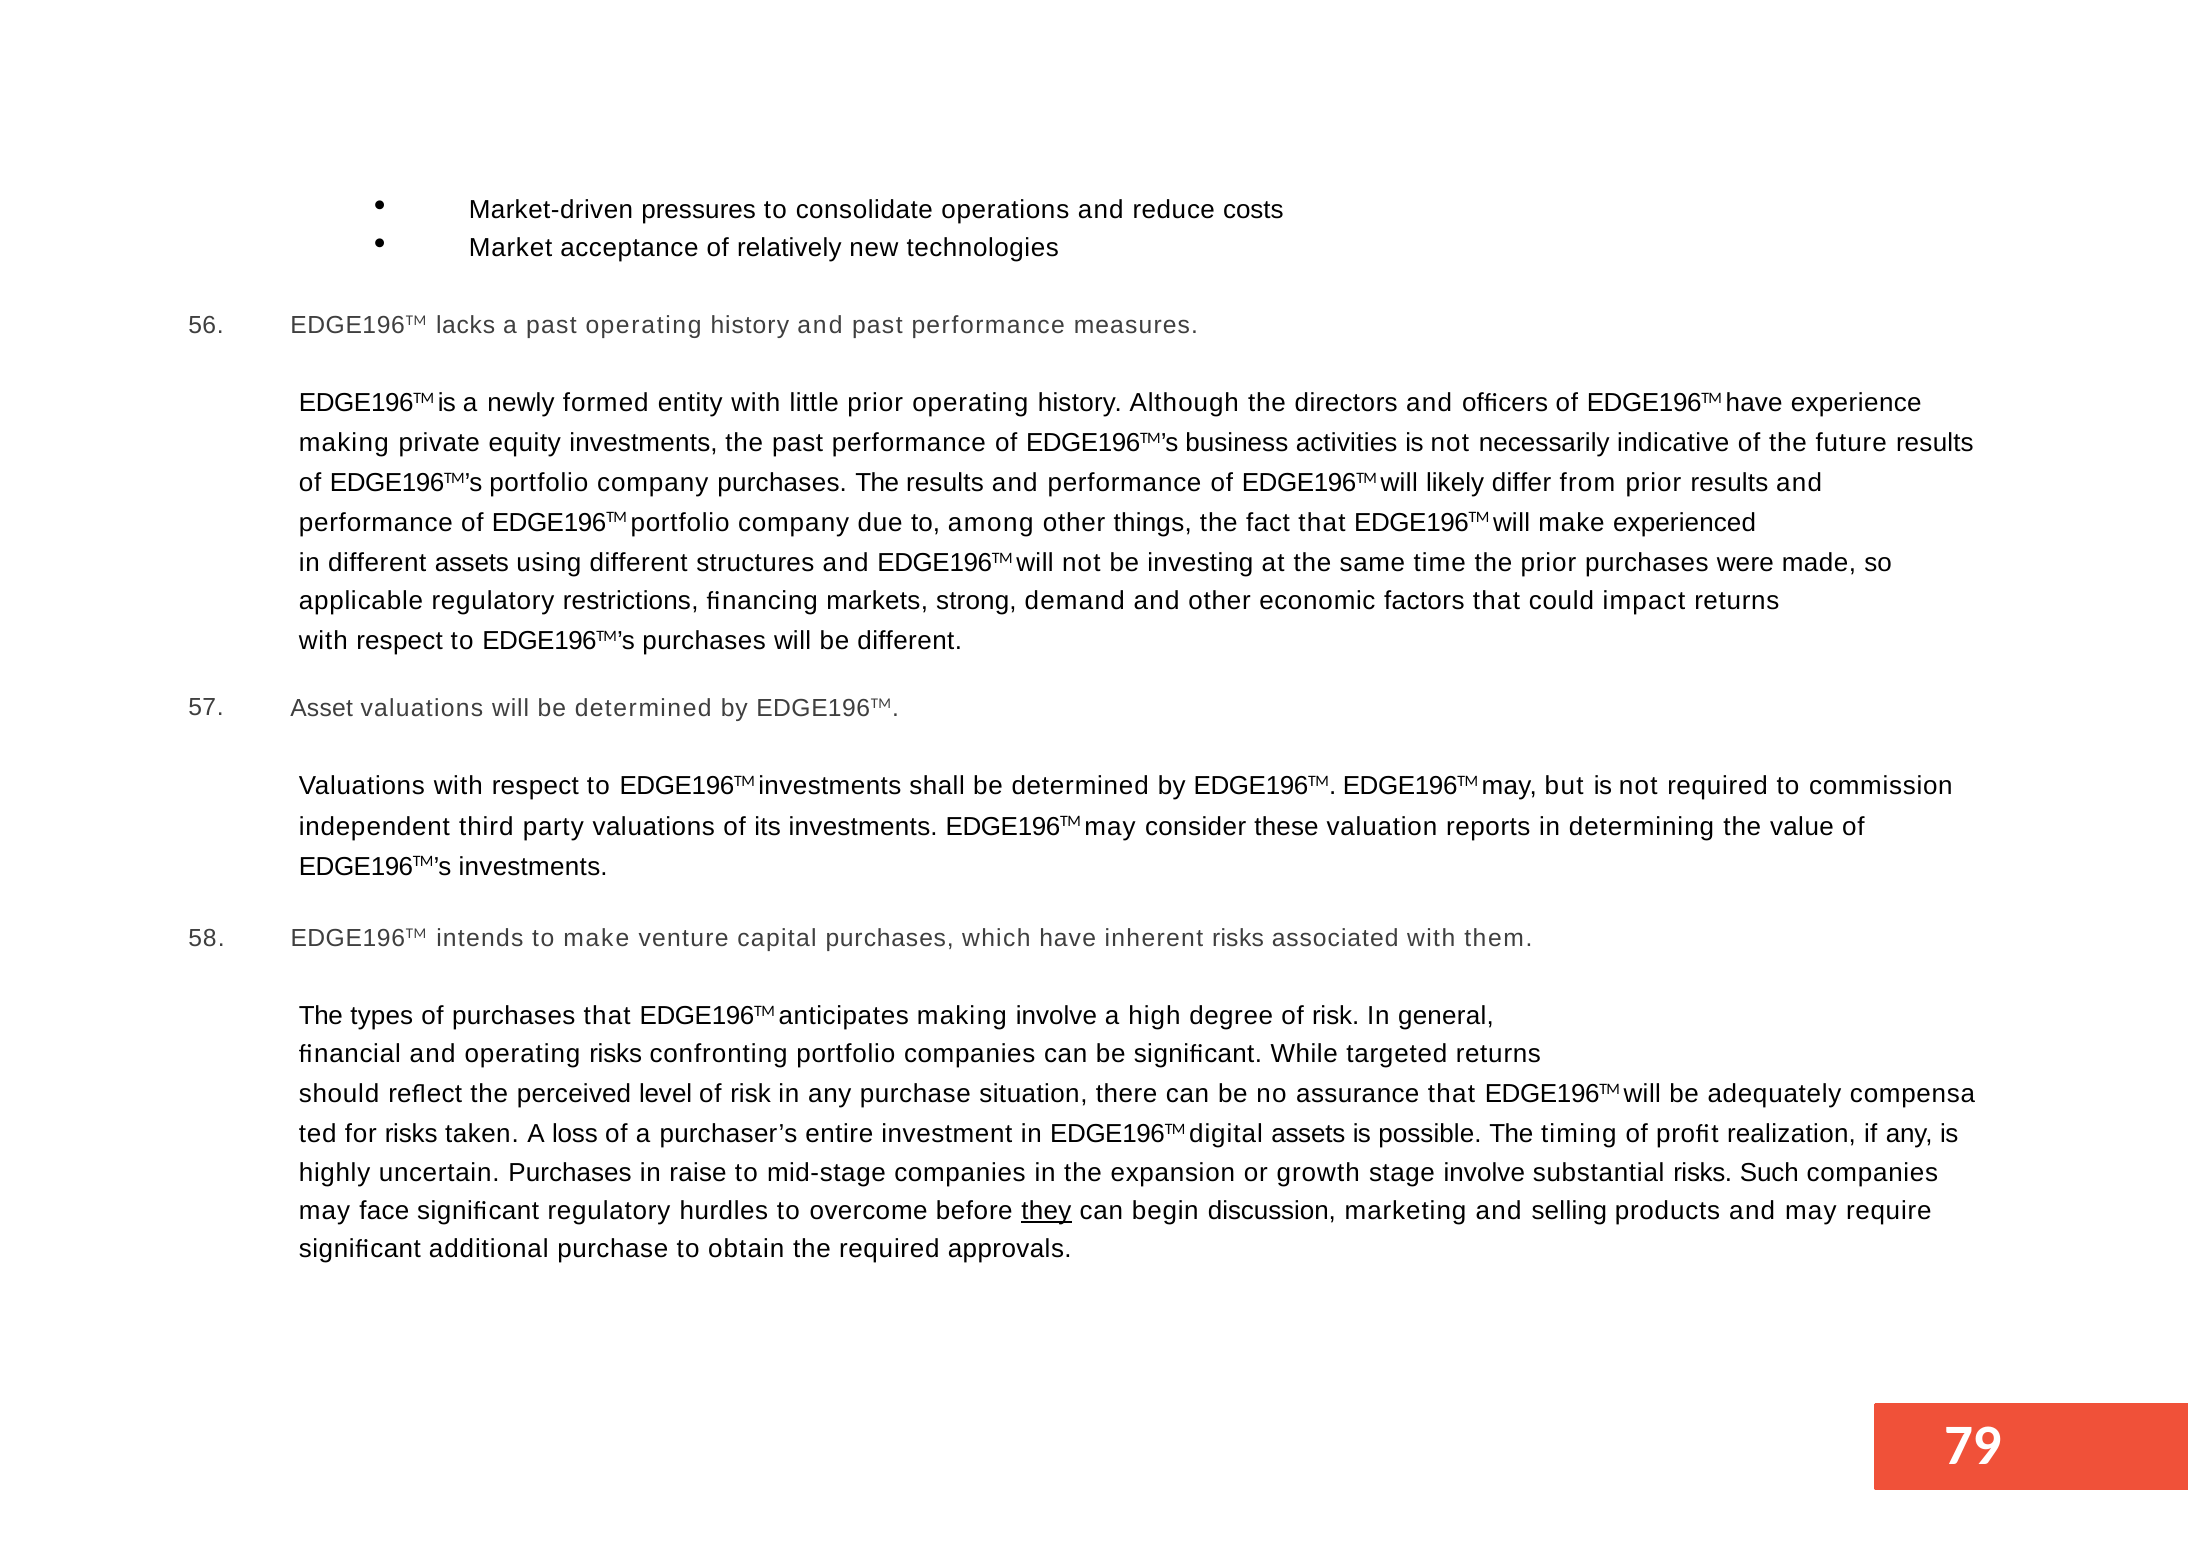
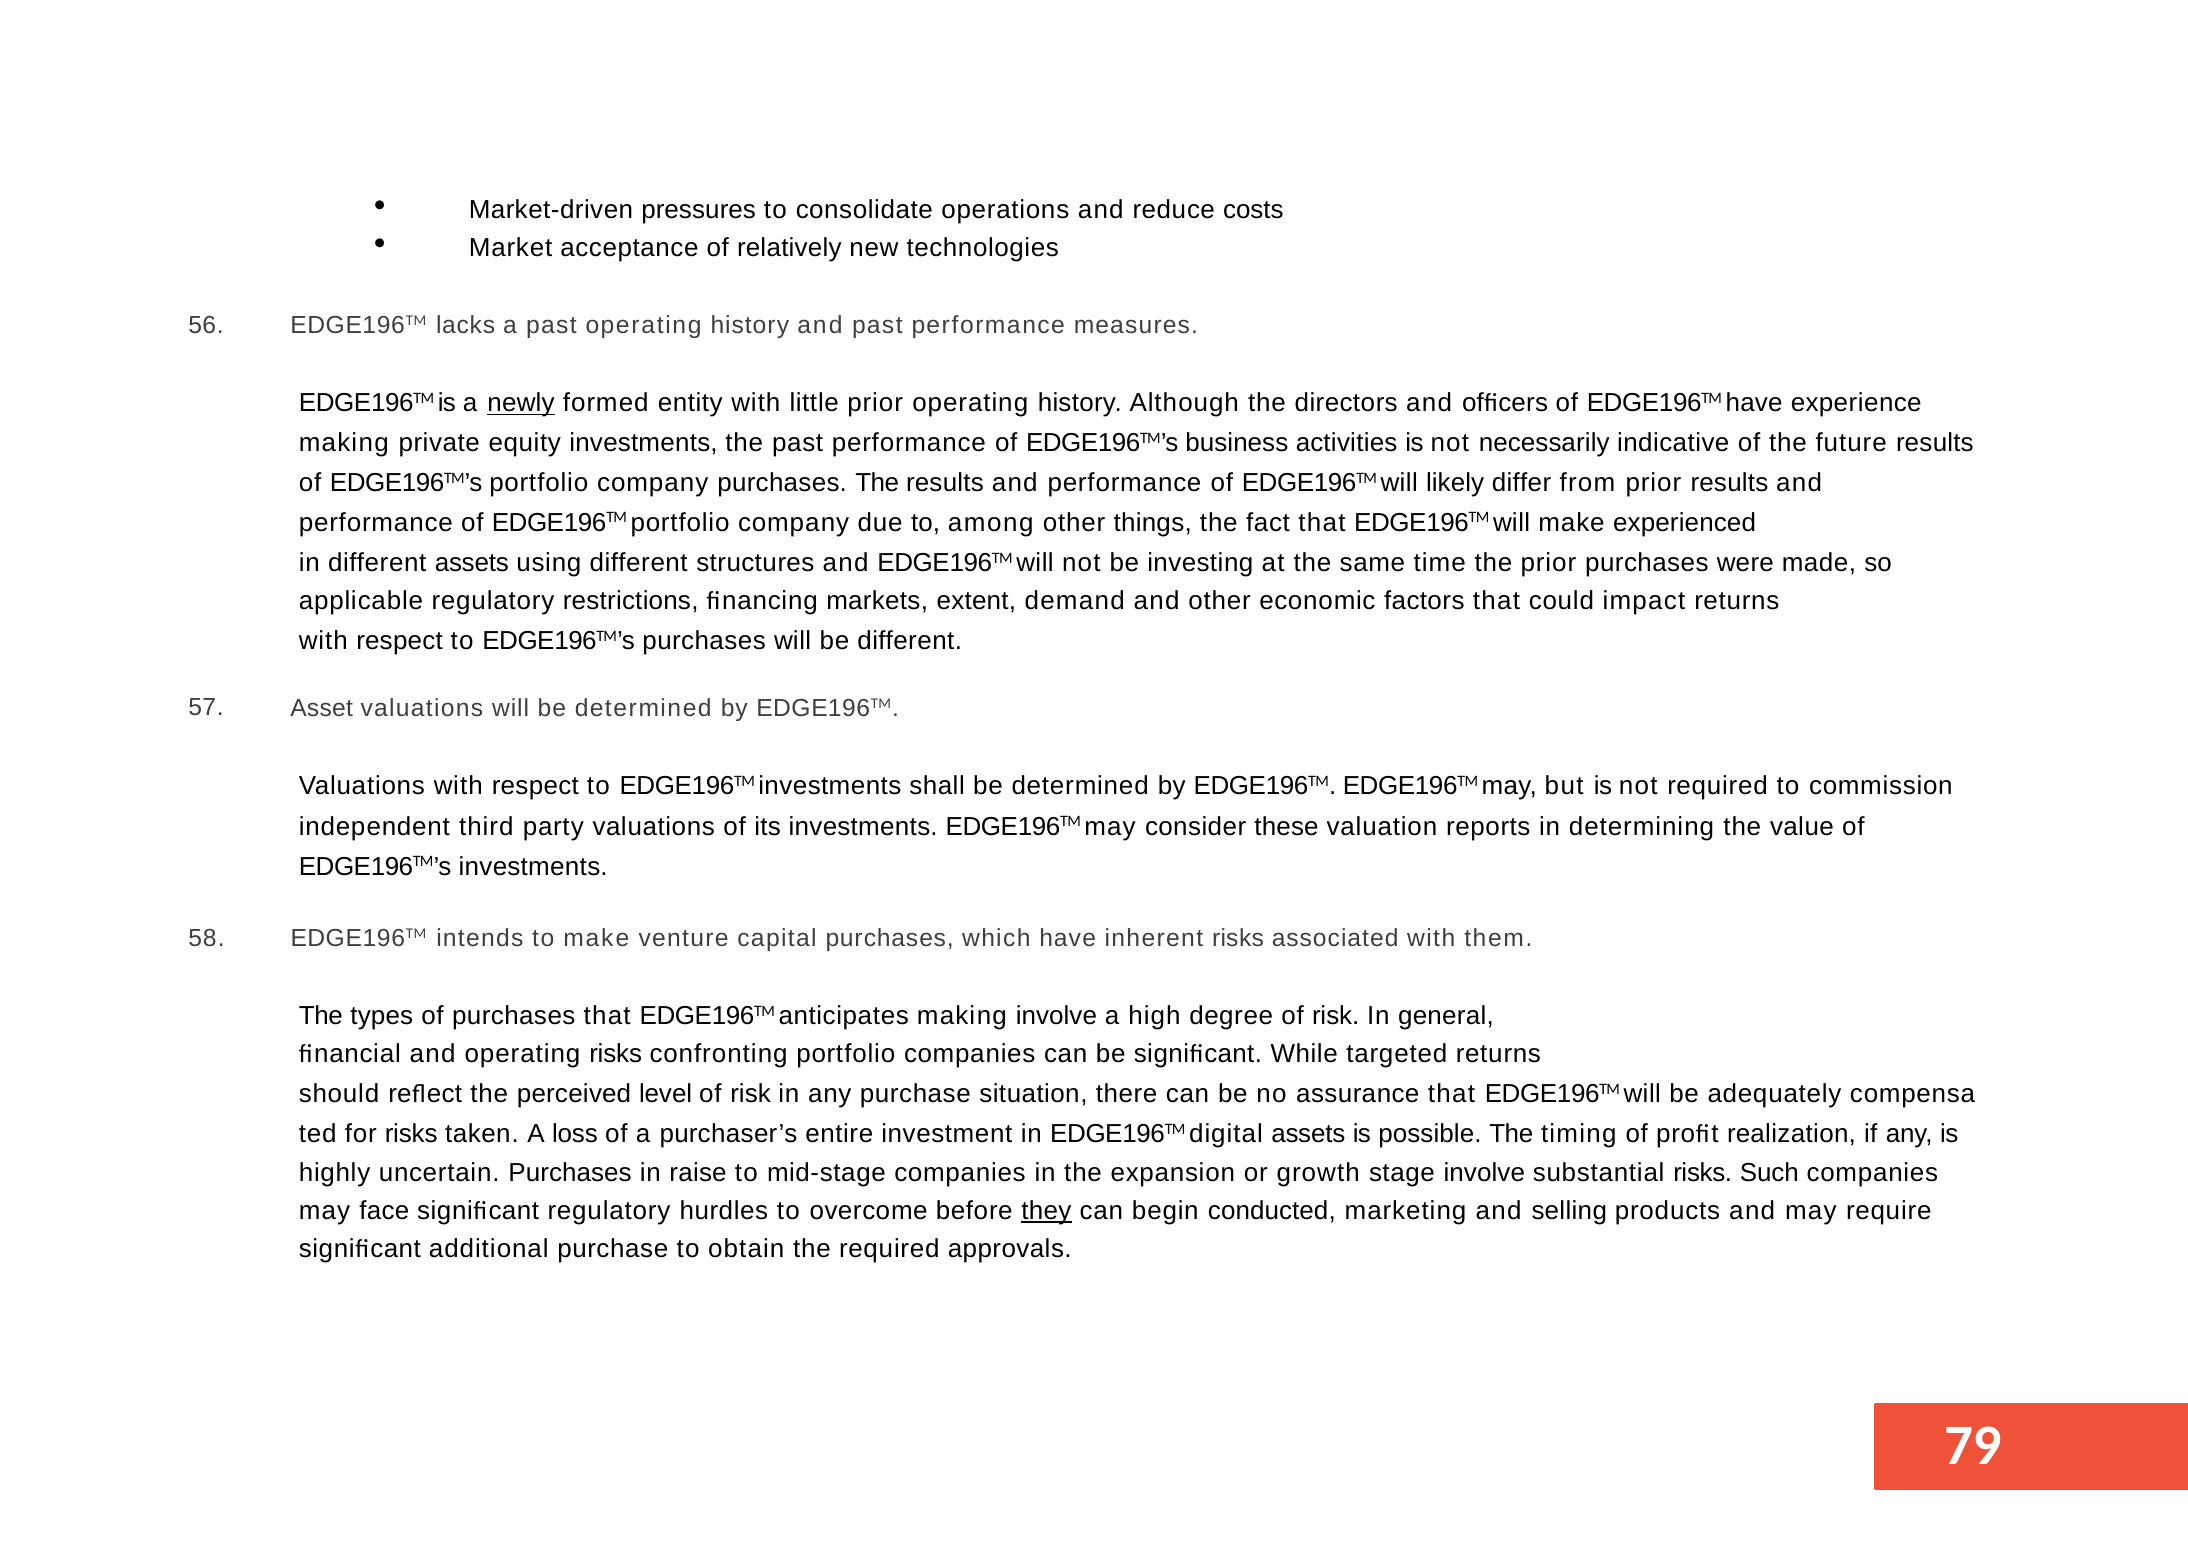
newly underline: none -> present
strong: strong -> extent
discussion: discussion -> conducted
